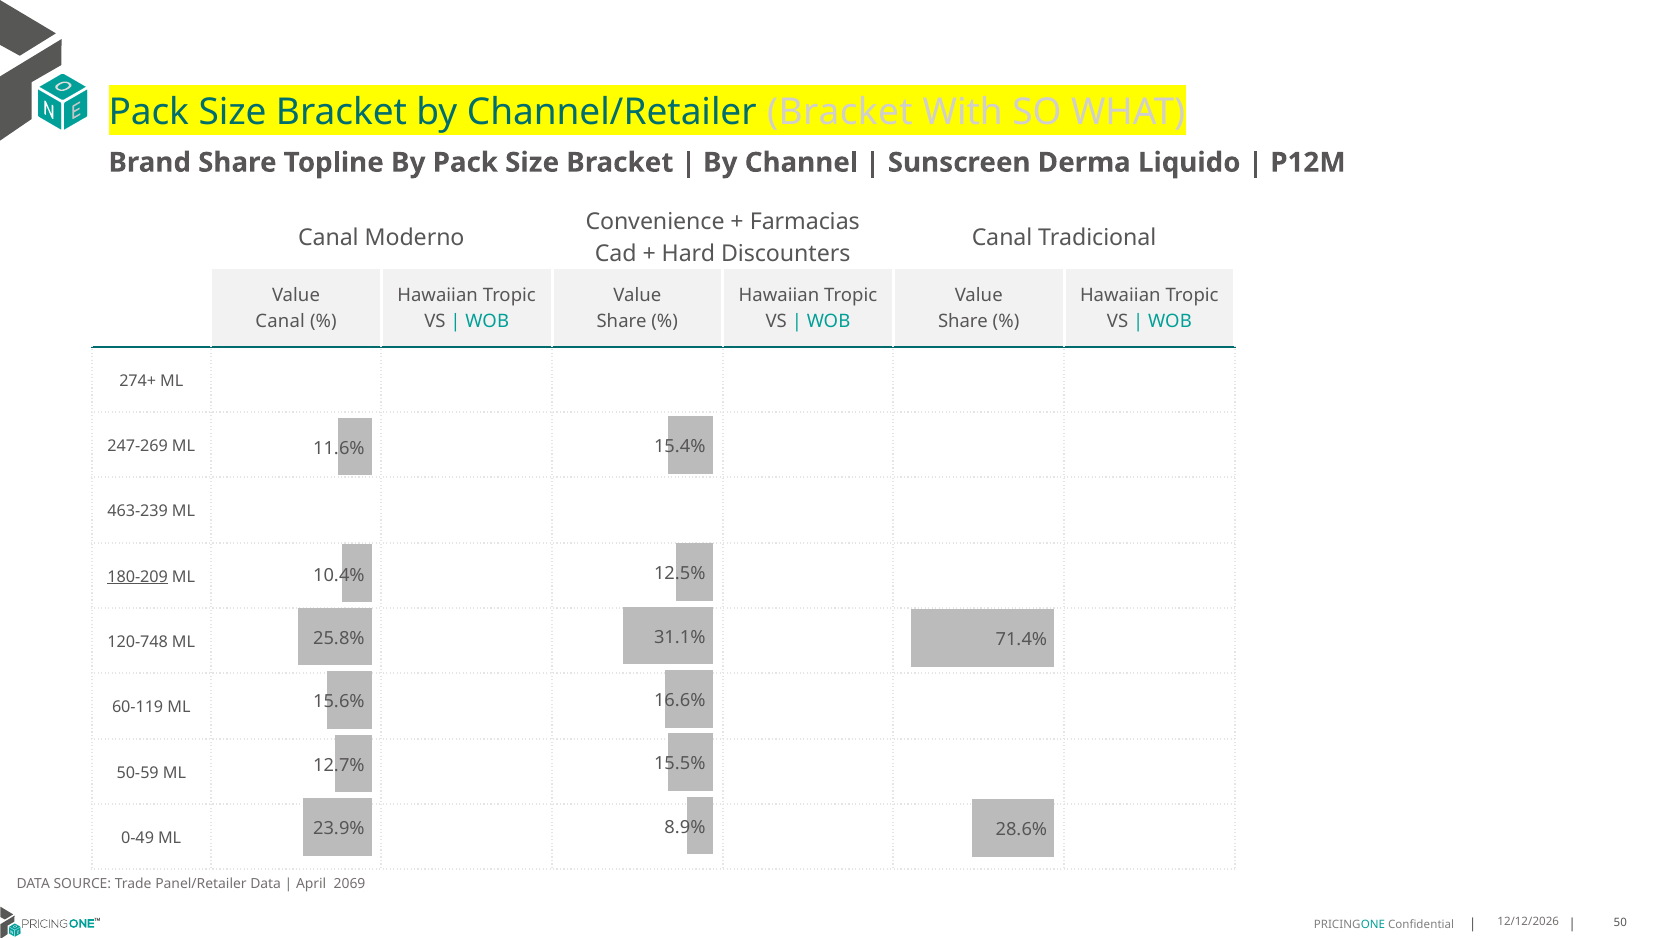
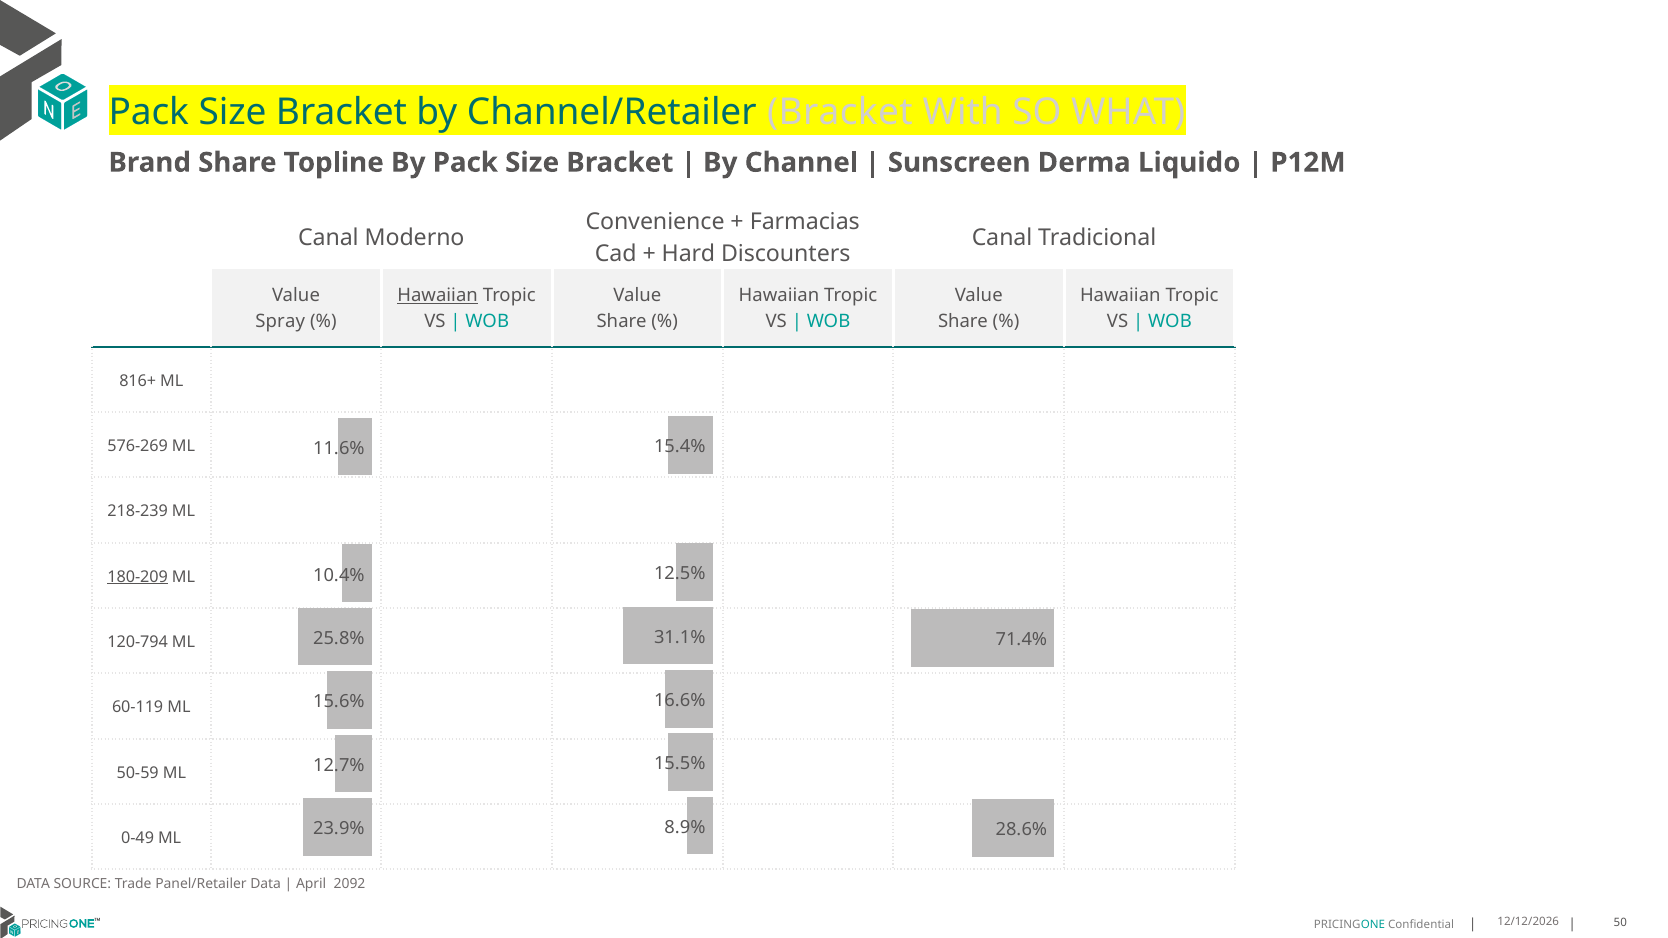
Hawaiian at (438, 296) underline: none -> present
Canal at (280, 321): Canal -> Spray
274+: 274+ -> 816+
247-269: 247-269 -> 576-269
463-239: 463-239 -> 218-239
120-748: 120-748 -> 120-794
2069: 2069 -> 2092
